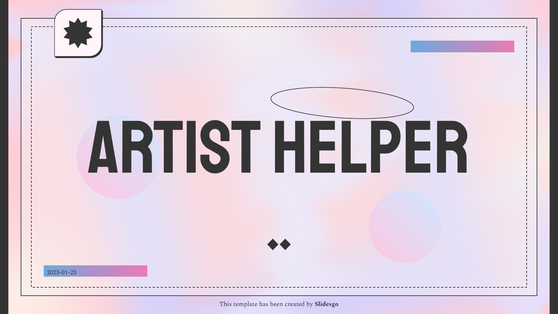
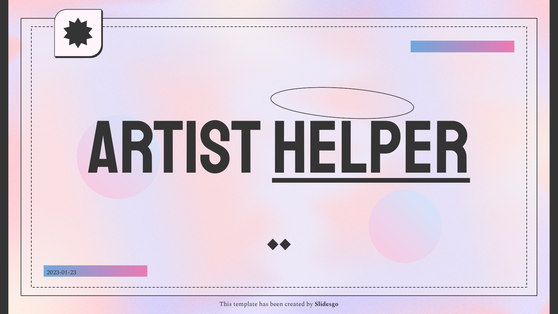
Helper underline: none -> present
